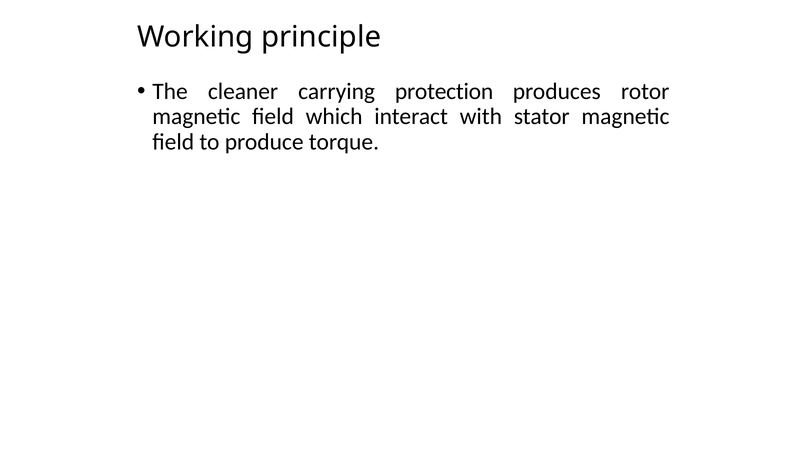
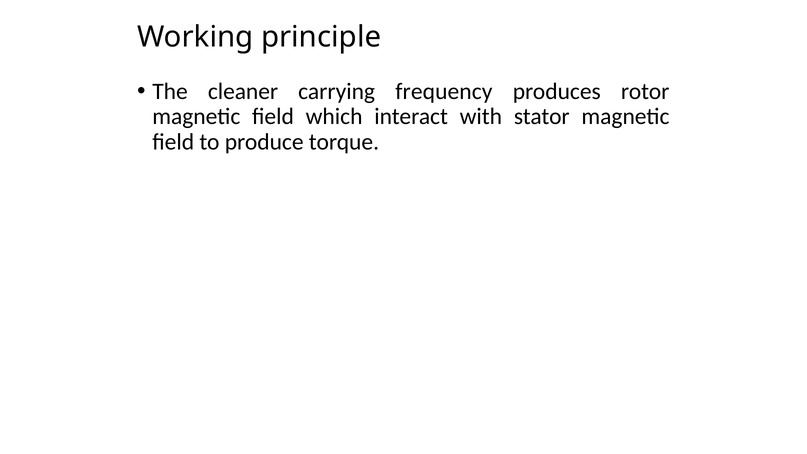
protection: protection -> frequency
